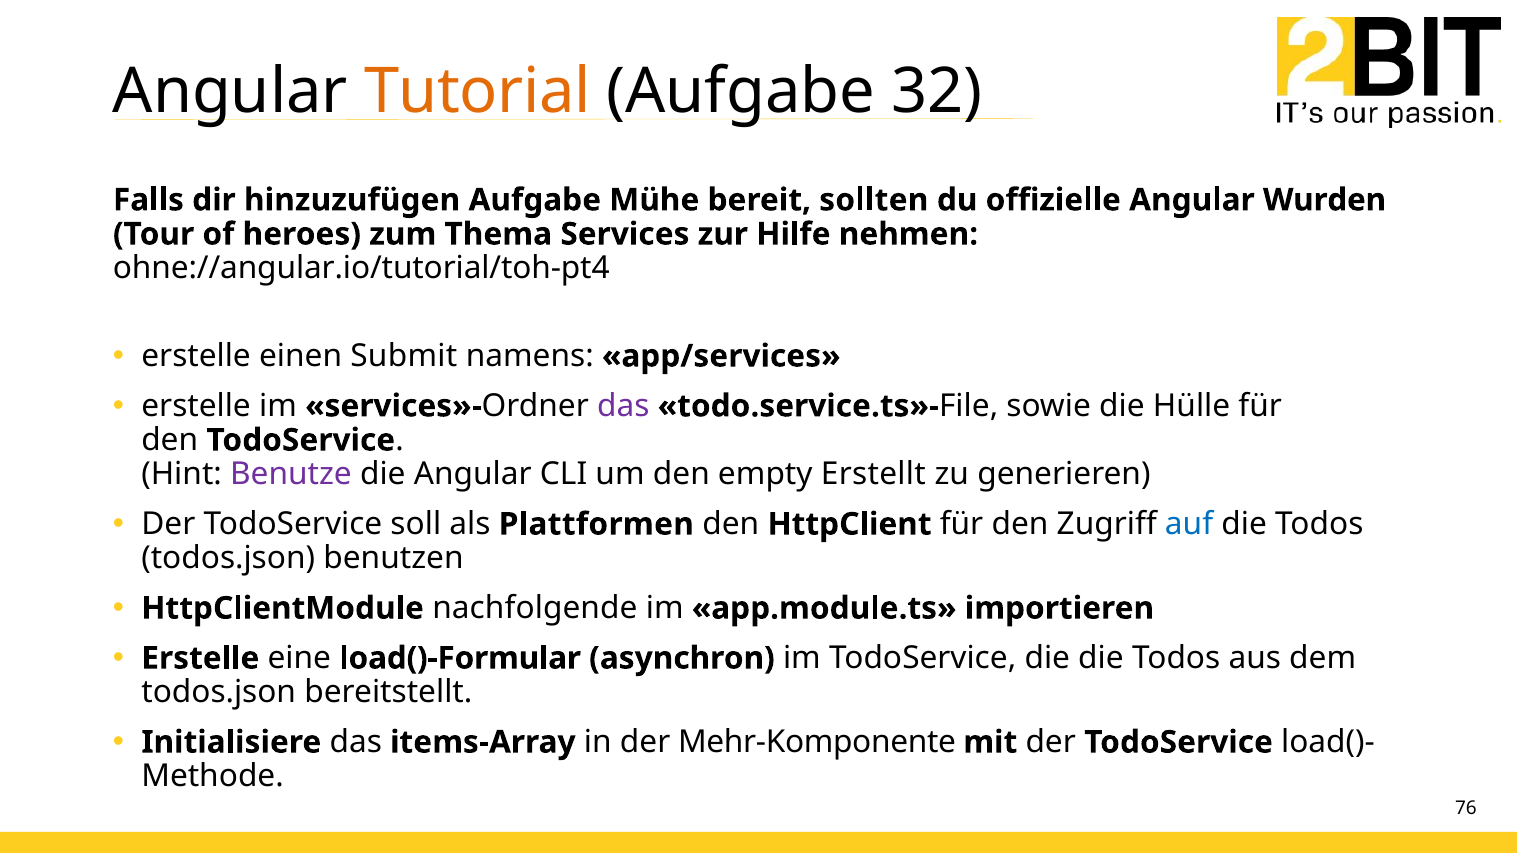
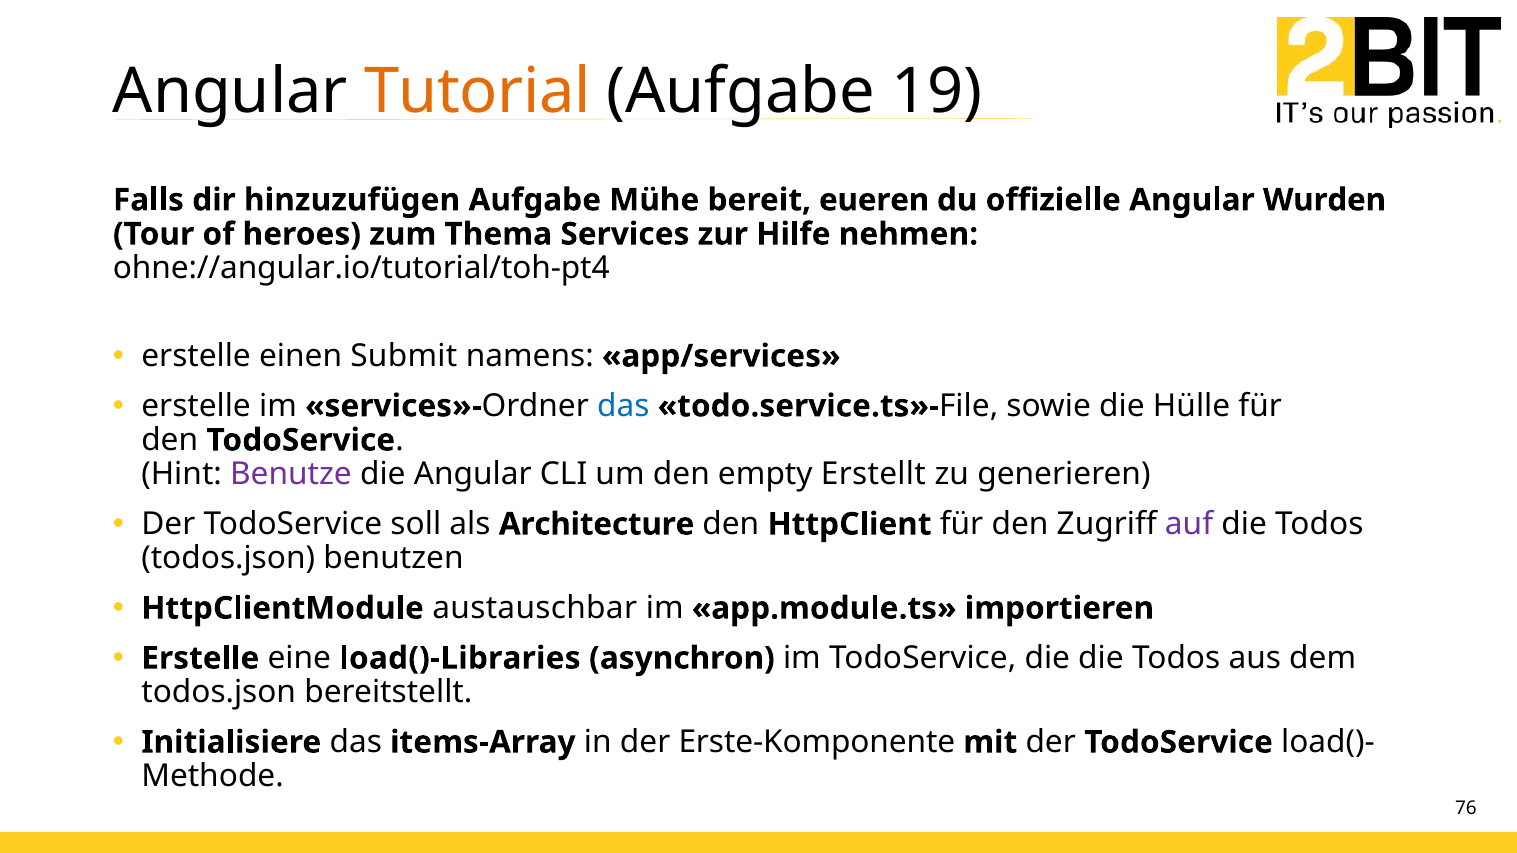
32: 32 -> 19
sollten: sollten -> eueren
das at (623, 406) colour: purple -> blue
Plattformen: Plattformen -> Architecture
auf colour: blue -> purple
nachfolgende: nachfolgende -> austauschbar
load()-Formular: load()-Formular -> load()-Libraries
Mehr-Komponente: Mehr-Komponente -> Erste-Komponente
